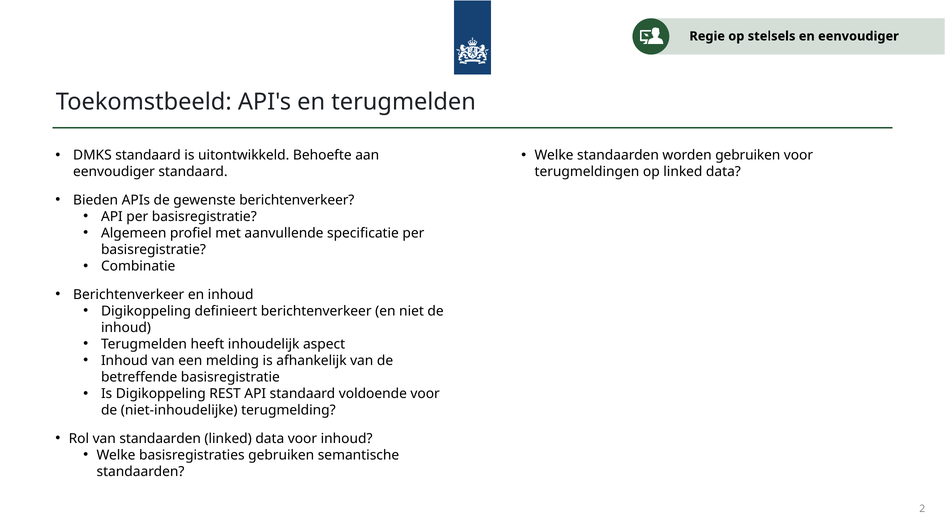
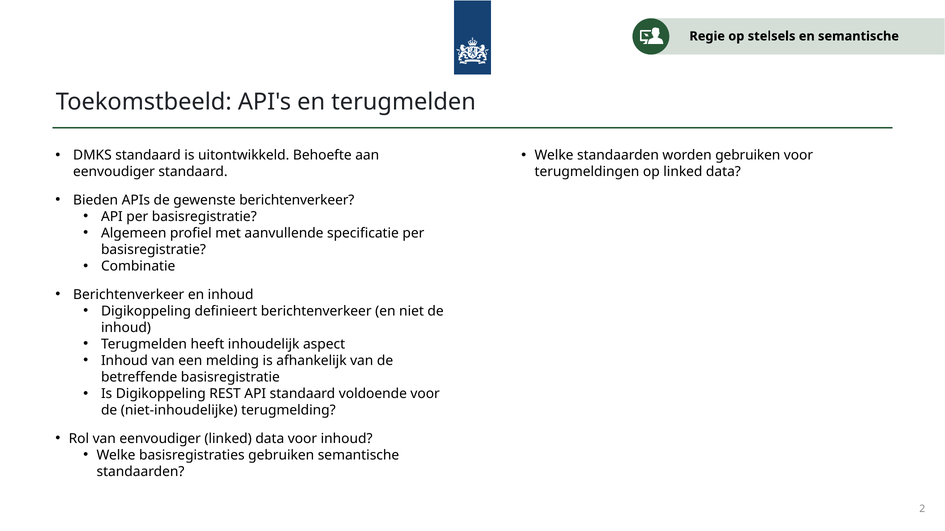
en eenvoudiger: eenvoudiger -> semantische
van standaarden: standaarden -> eenvoudiger
